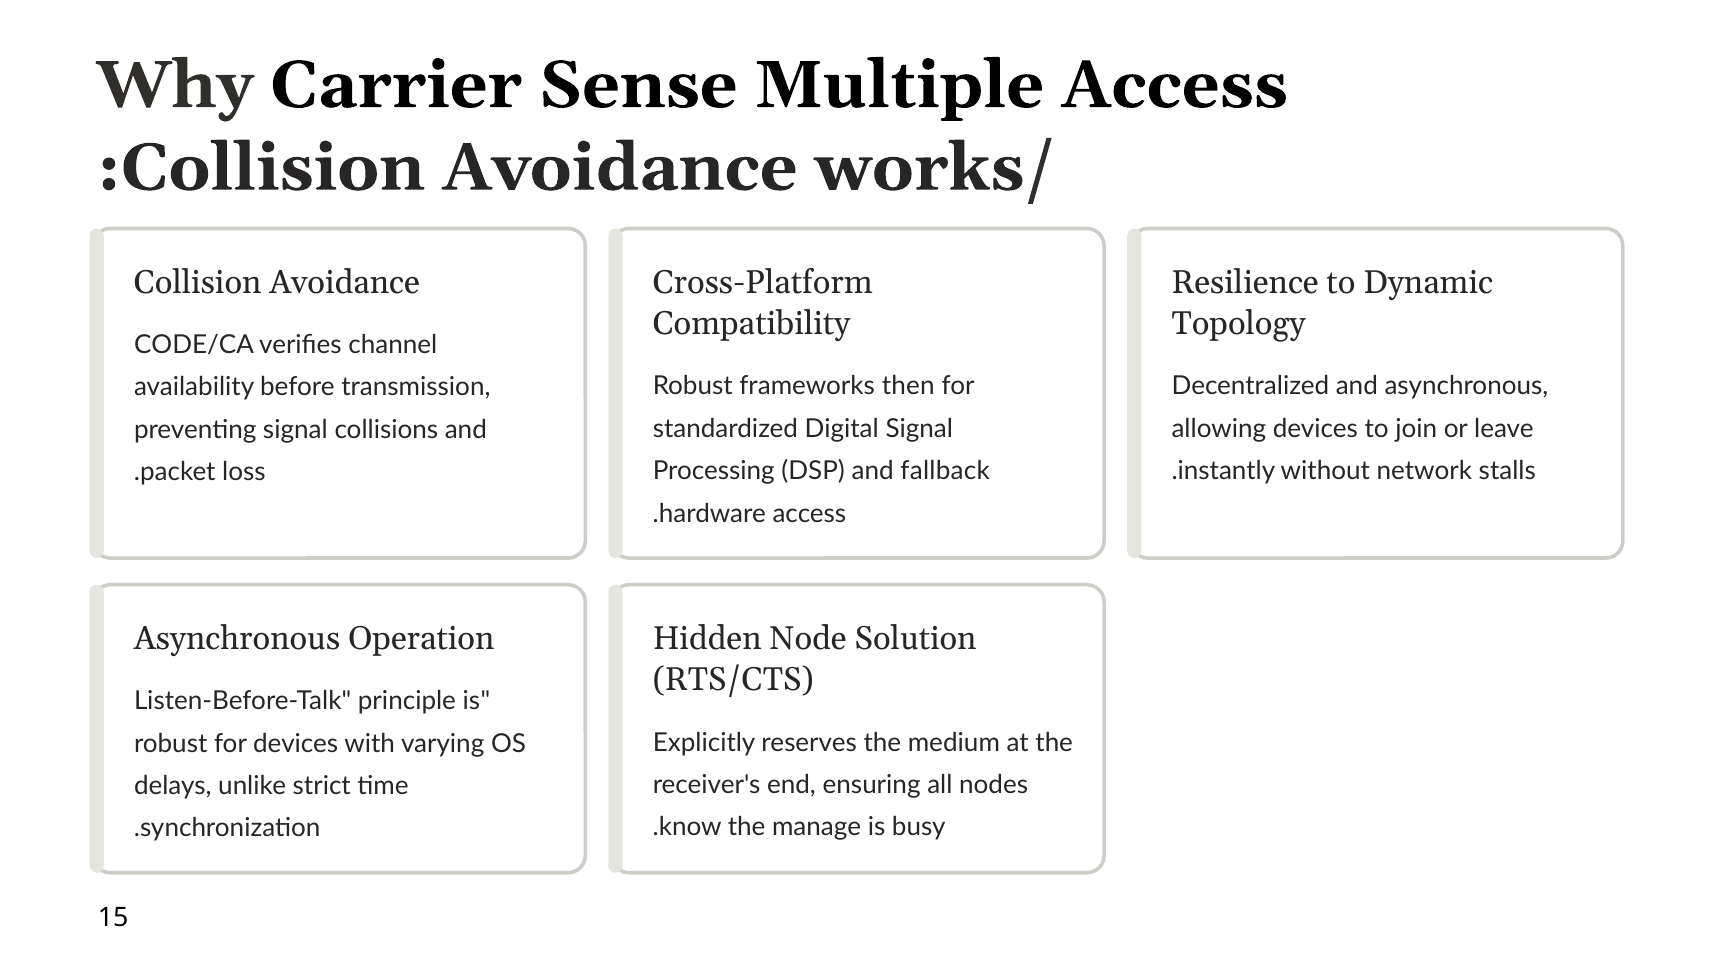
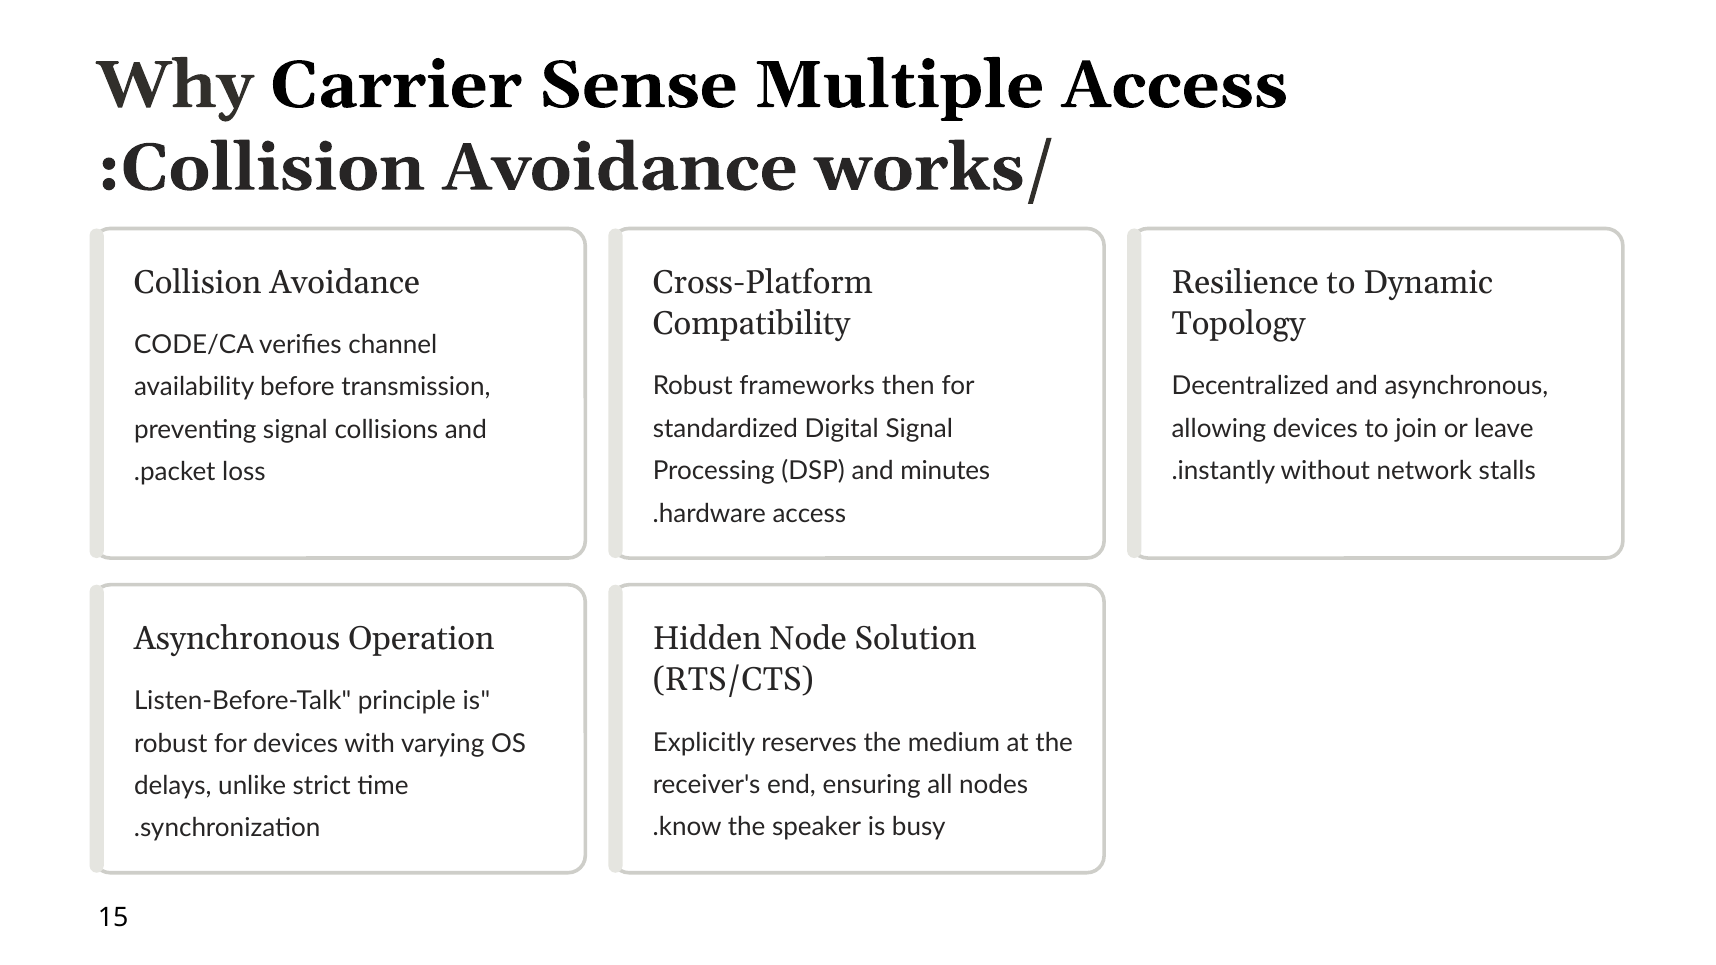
fallback: fallback -> minutes
manage: manage -> speaker
